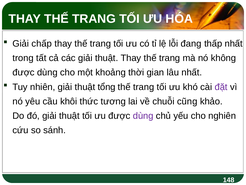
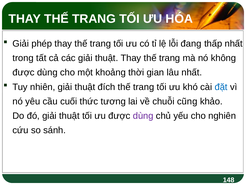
chấp: chấp -> phép
tổng: tổng -> đích
đặt colour: purple -> blue
khôi: khôi -> cuối
